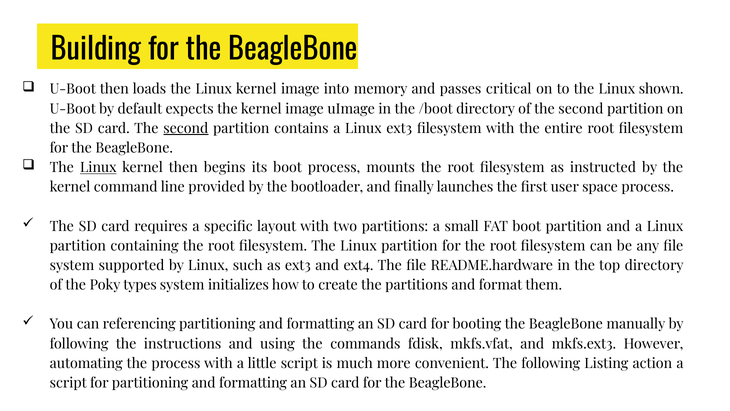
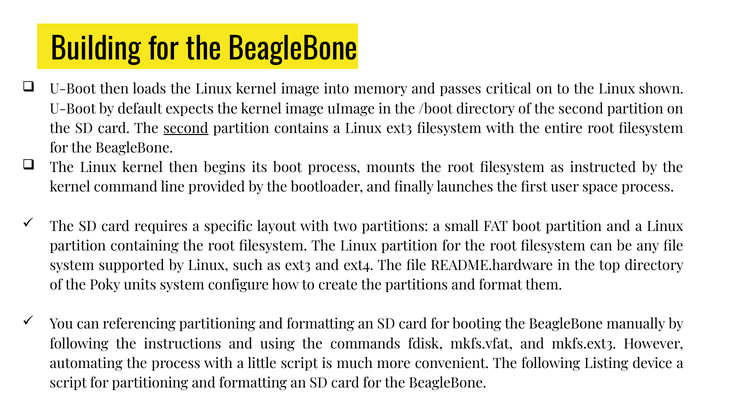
Linux at (98, 167) underline: present -> none
types: types -> units
initializes: initializes -> configure
action: action -> device
